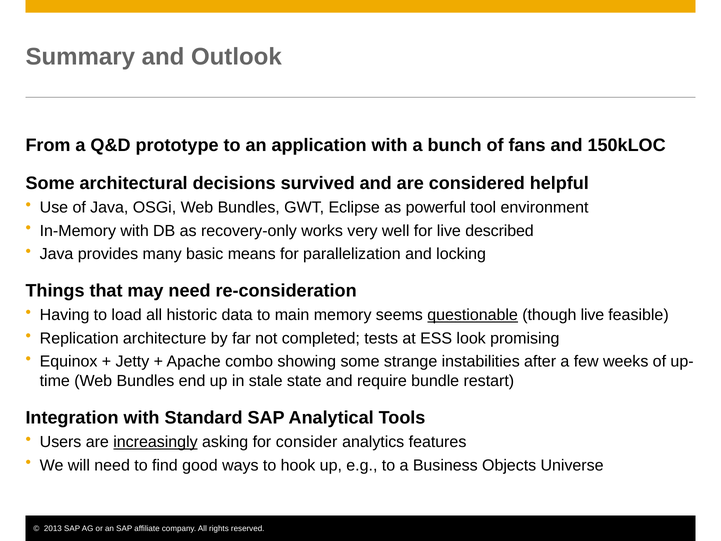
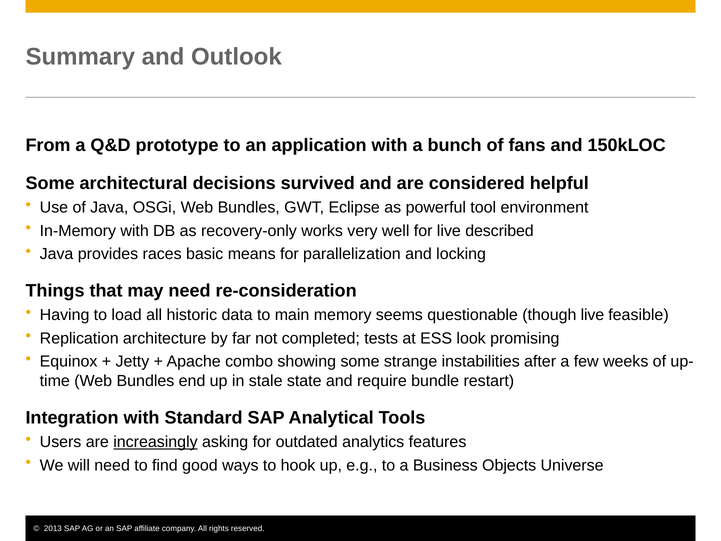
many: many -> races
questionable underline: present -> none
consider: consider -> outdated
